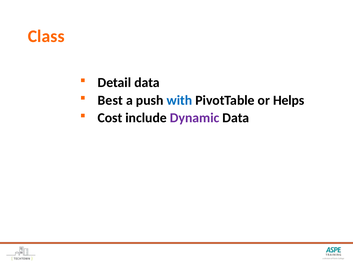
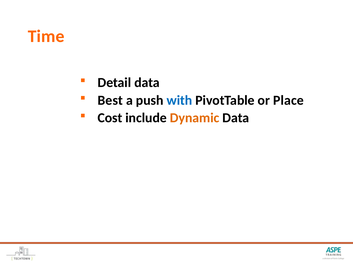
Class: Class -> Time
Helps: Helps -> Place
Dynamic colour: purple -> orange
